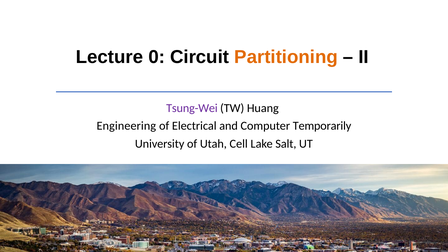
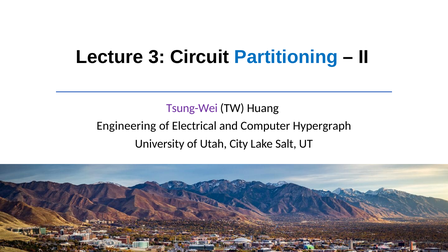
0: 0 -> 3
Partitioning colour: orange -> blue
Temporarily: Temporarily -> Hypergraph
Cell: Cell -> City
